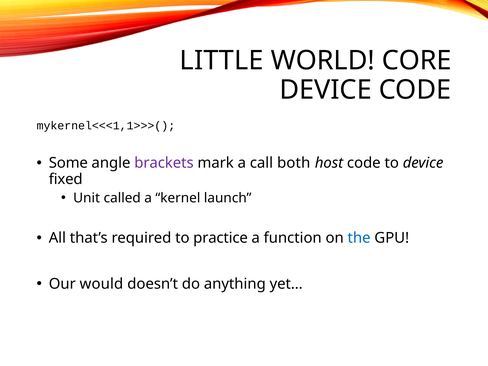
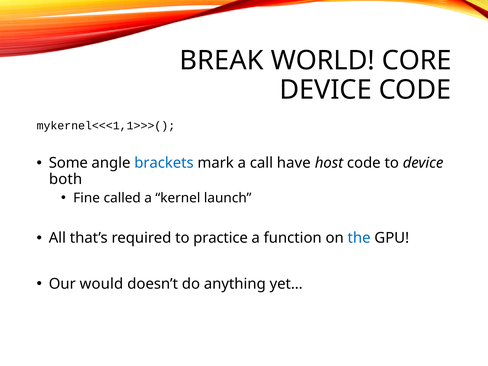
LITTLE: LITTLE -> BREAK
brackets colour: purple -> blue
both: both -> have
fixed: fixed -> both
Unit: Unit -> Fine
